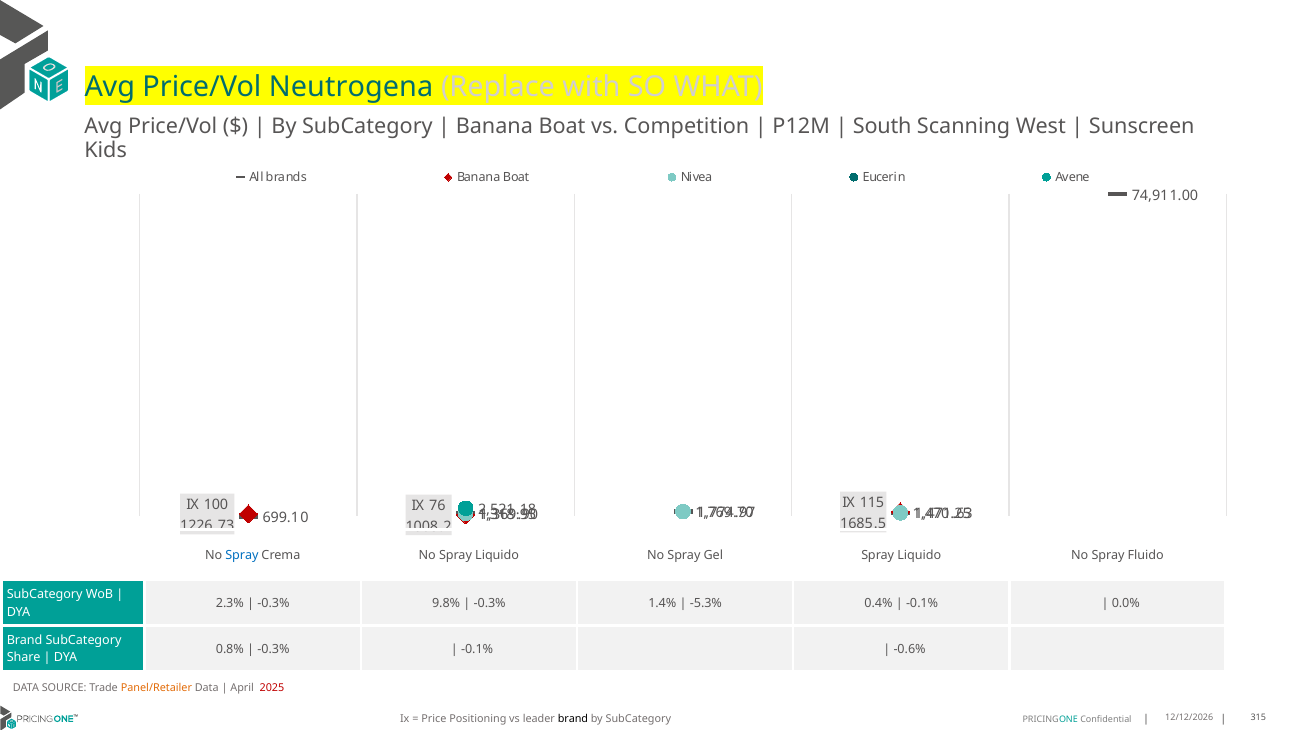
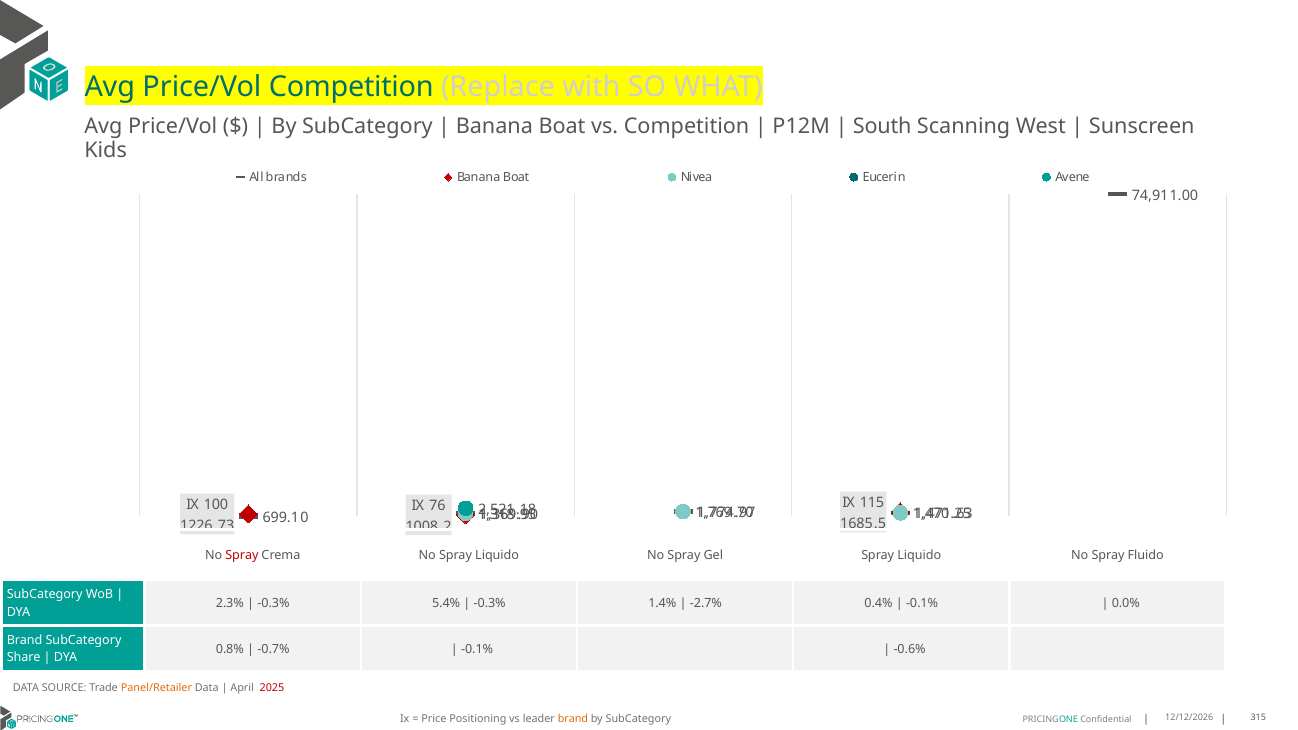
Price/Vol Neutrogena: Neutrogena -> Competition
Spray at (242, 556) colour: blue -> red
9.8%: 9.8% -> 5.4%
-5.3%: -5.3% -> -2.7%
-0.3% at (273, 649): -0.3% -> -0.7%
brand at (573, 719) colour: black -> orange
